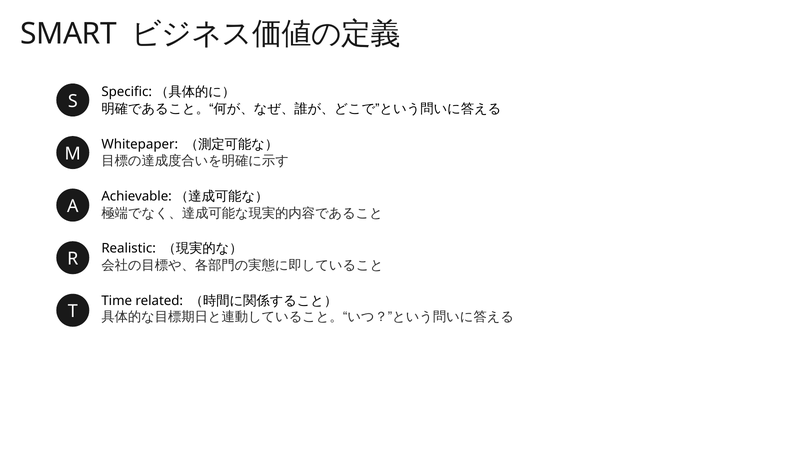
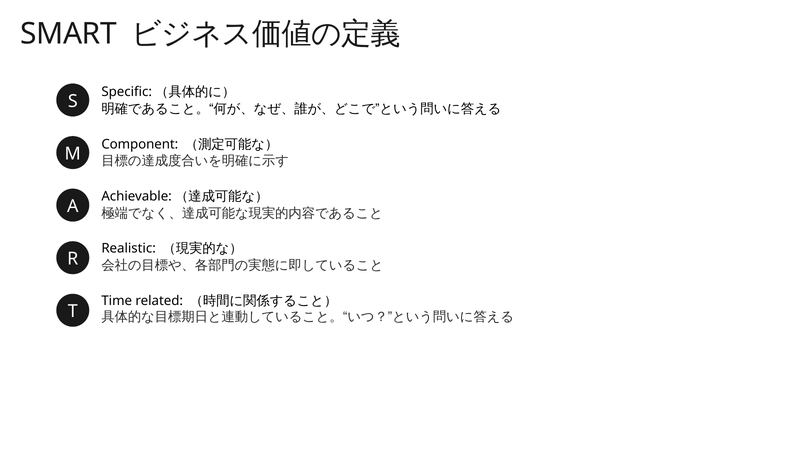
Whitepaper: Whitepaper -> Component
